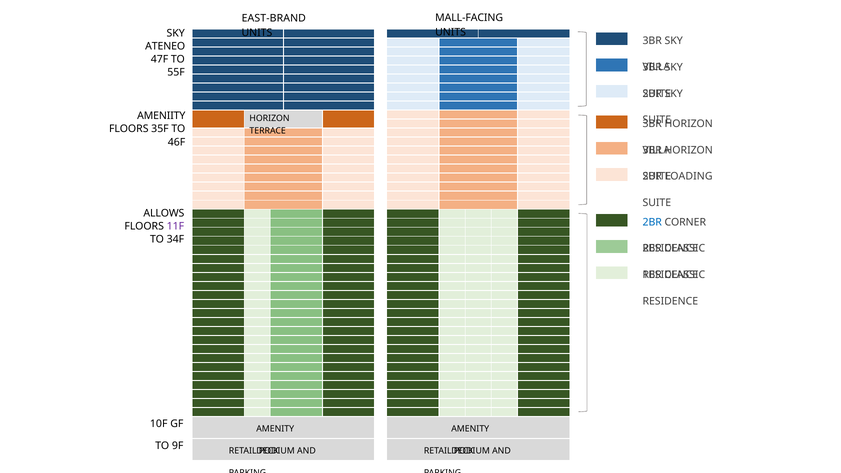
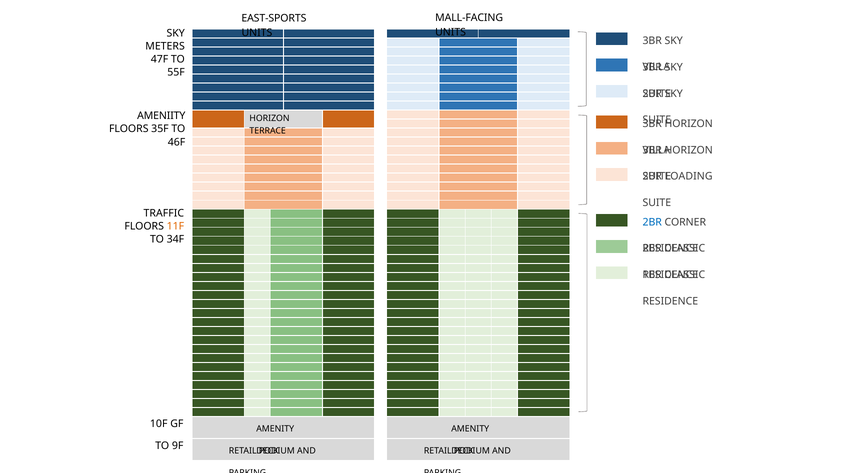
EAST-BRAND: EAST-BRAND -> EAST-SPORTS
ATENEO: ATENEO -> METERS
ALLOWS: ALLOWS -> TRAFFIC
11F colour: purple -> orange
